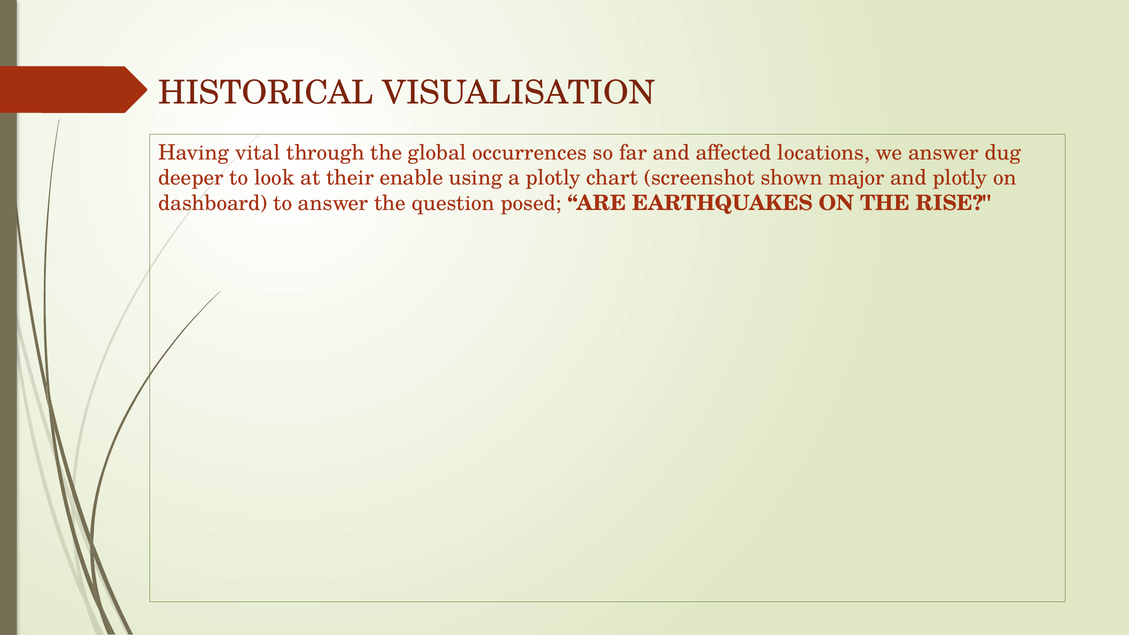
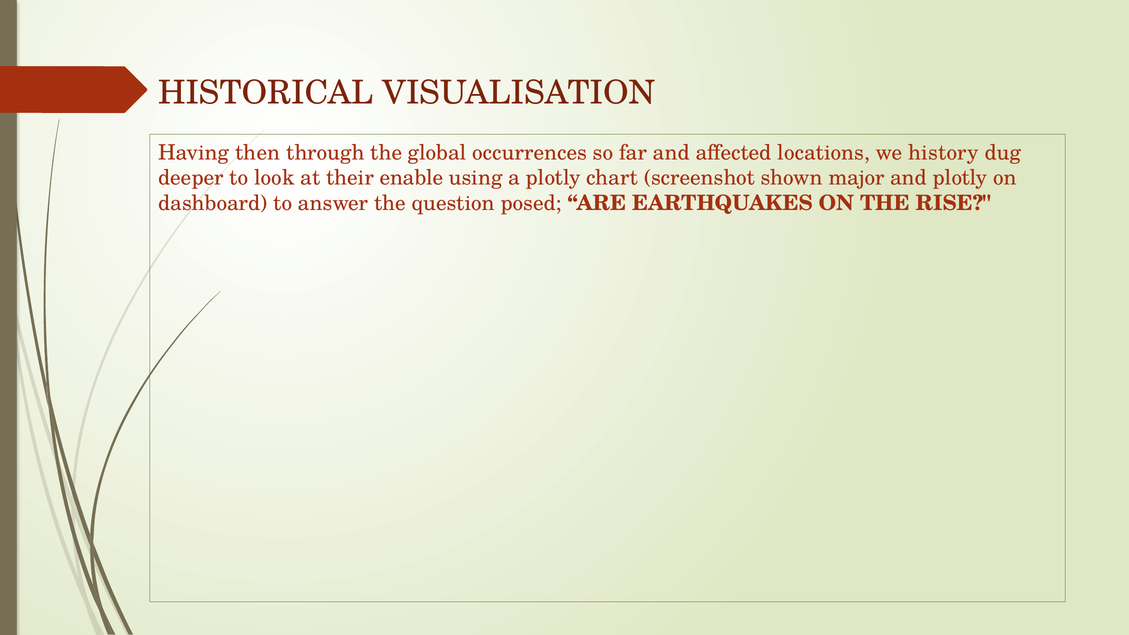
vital: vital -> then
we answer: answer -> history
